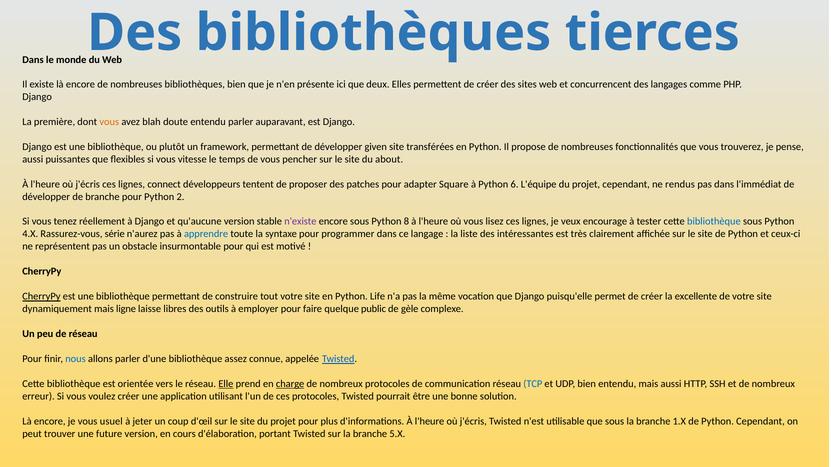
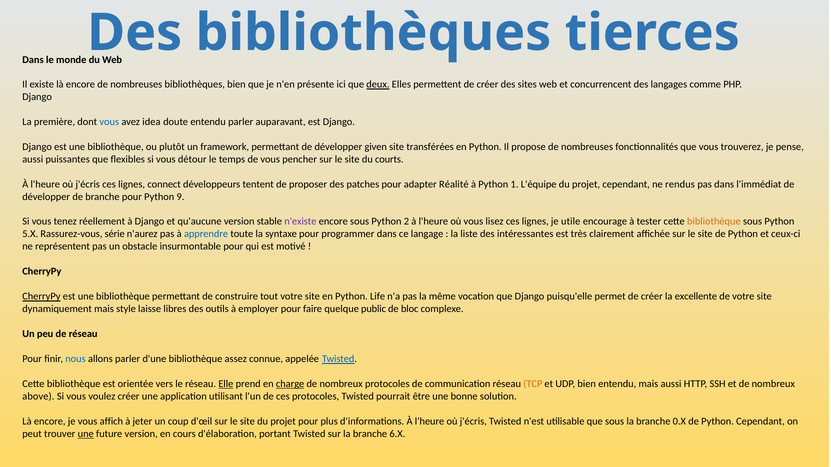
deux underline: none -> present
vous at (109, 122) colour: orange -> blue
blah: blah -> idea
vitesse: vitesse -> détour
about: about -> courts
Square: Square -> Réalité
6: 6 -> 1
2: 2 -> 9
8: 8 -> 2
veux: veux -> utile
bibliothèque at (714, 222) colour: blue -> orange
4.X: 4.X -> 5.X
ligne: ligne -> style
gèle: gèle -> bloc
TCP colour: blue -> orange
erreur: erreur -> above
usuel: usuel -> affich
1.X: 1.X -> 0.X
une at (86, 434) underline: none -> present
5.X: 5.X -> 6.X
